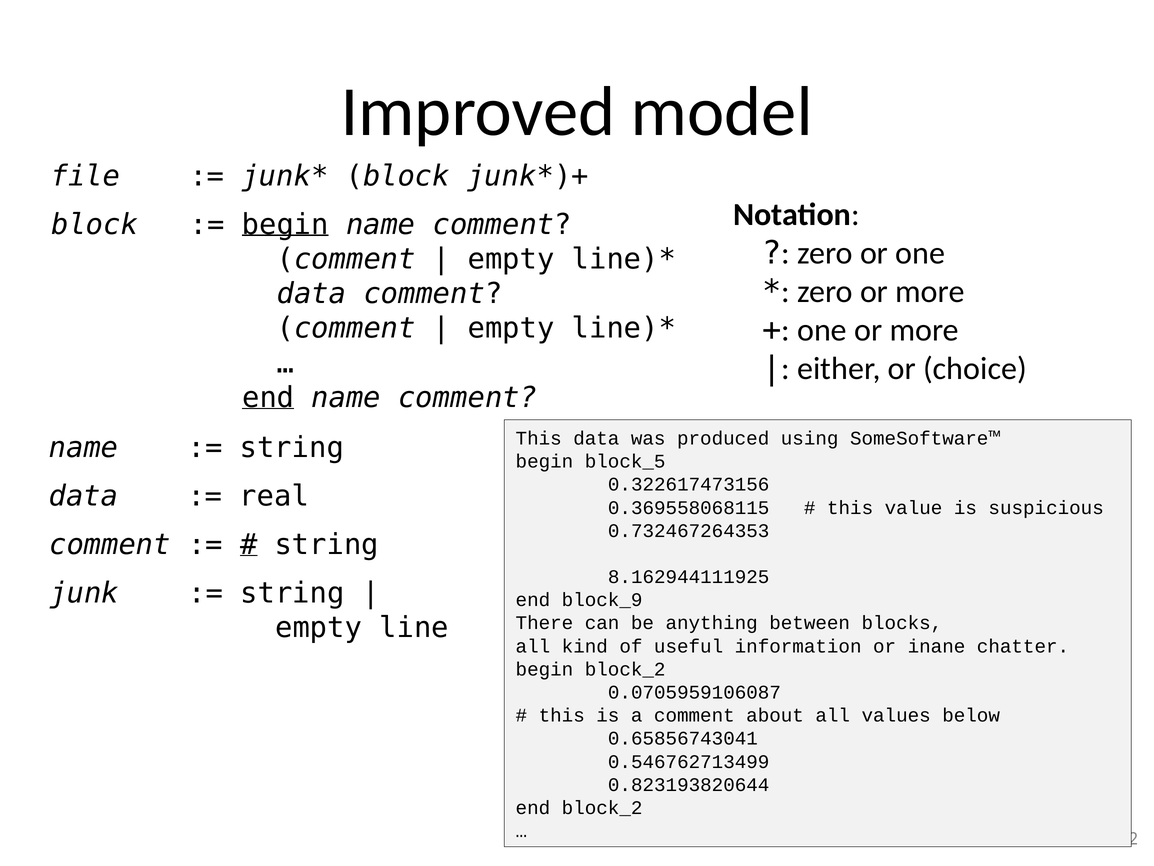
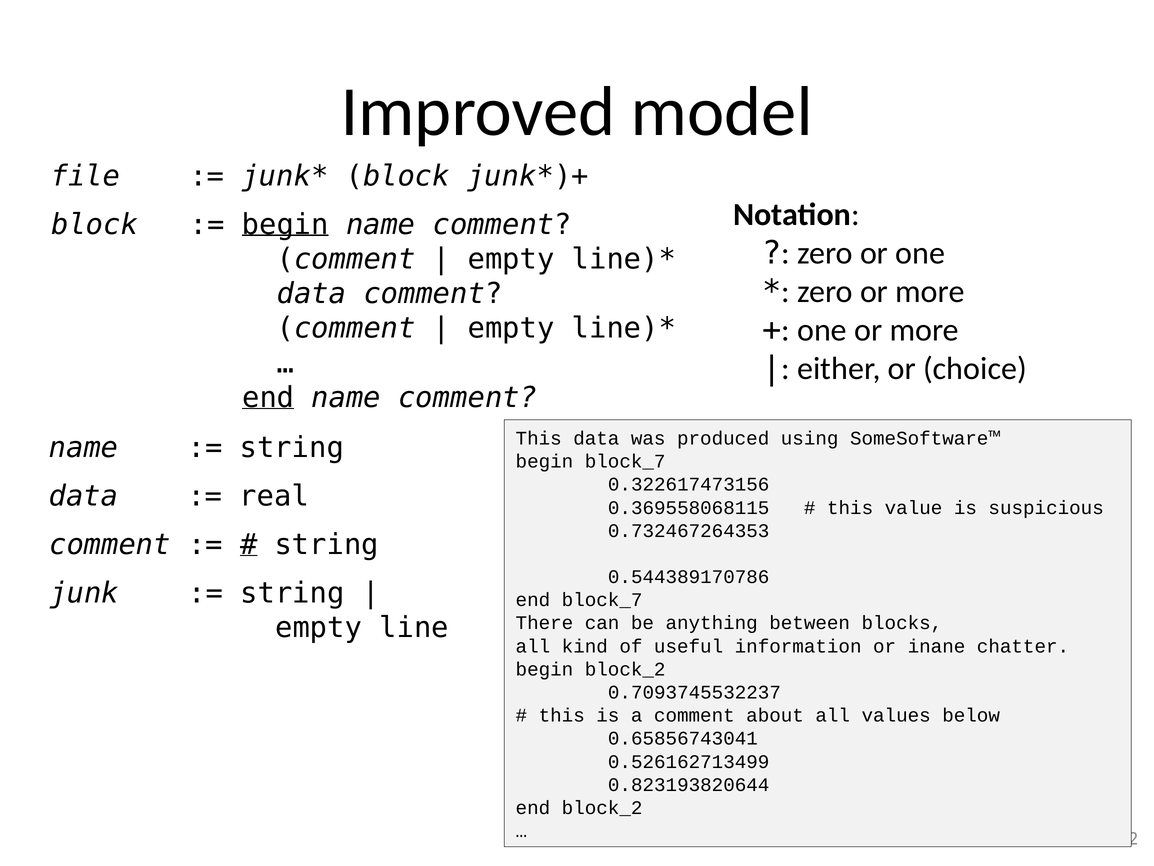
begin block_5: block_5 -> block_7
8.162944111925: 8.162944111925 -> 0.544389170786
end block_9: block_9 -> block_7
0.0705959106087: 0.0705959106087 -> 0.7093745532237
0.546762713499: 0.546762713499 -> 0.526162713499
